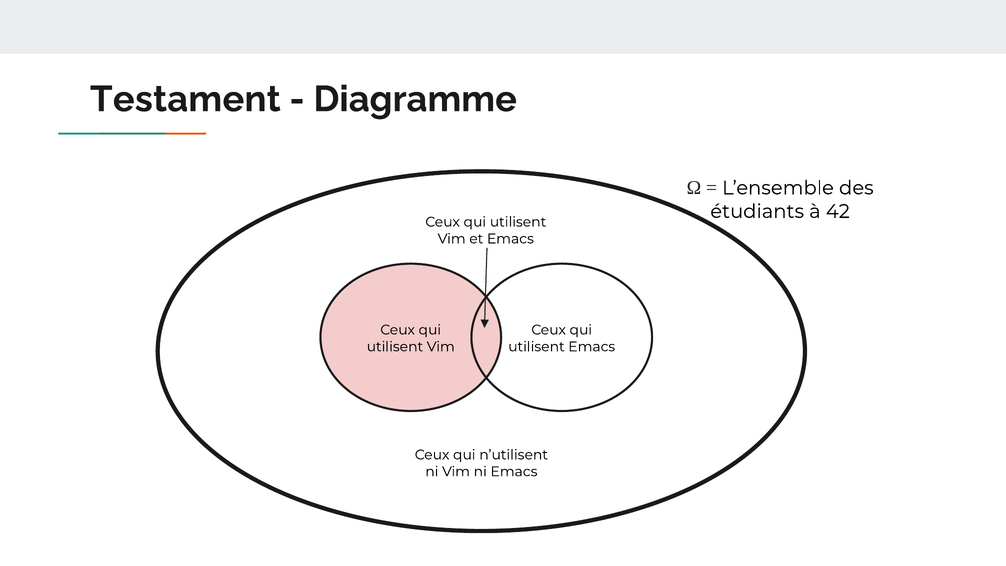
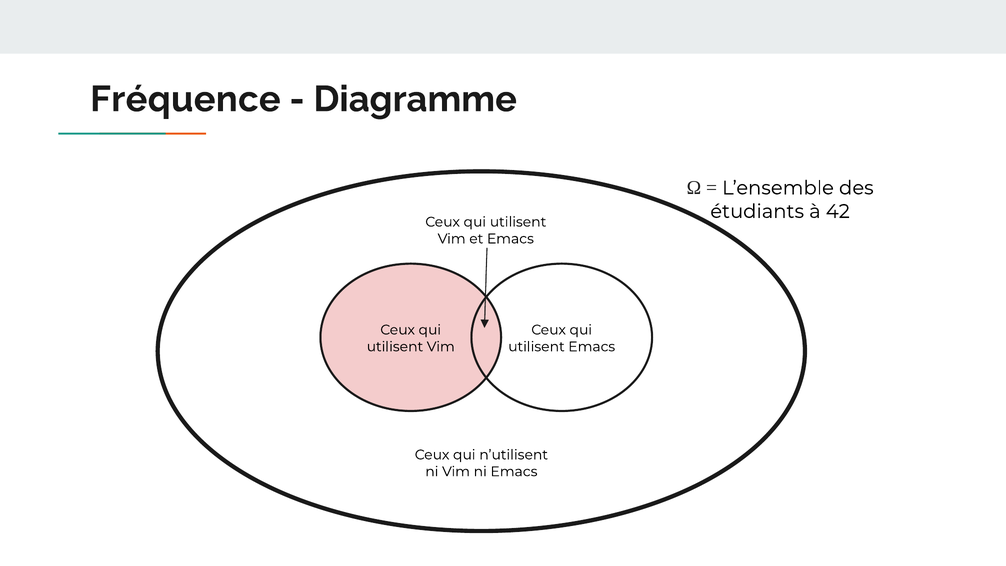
Testament: Testament -> Fréquence
